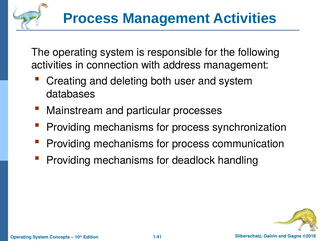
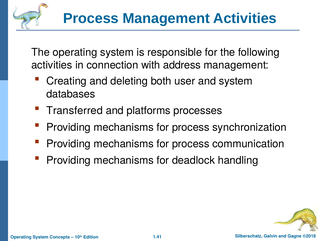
Mainstream: Mainstream -> Transferred
particular: particular -> platforms
